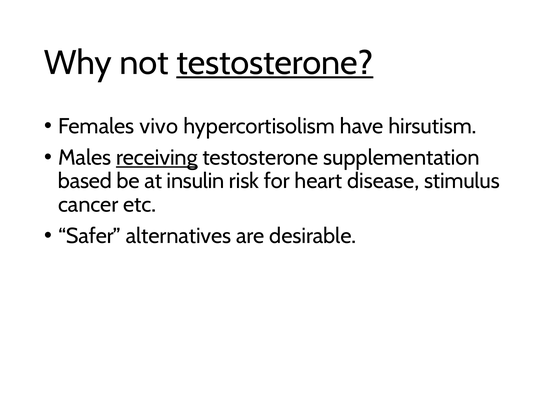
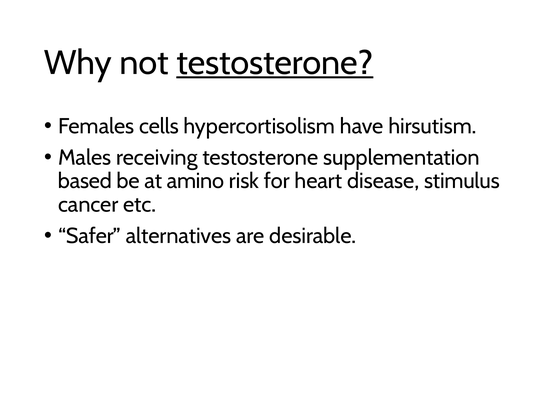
vivo: vivo -> cells
receiving underline: present -> none
insulin: insulin -> amino
